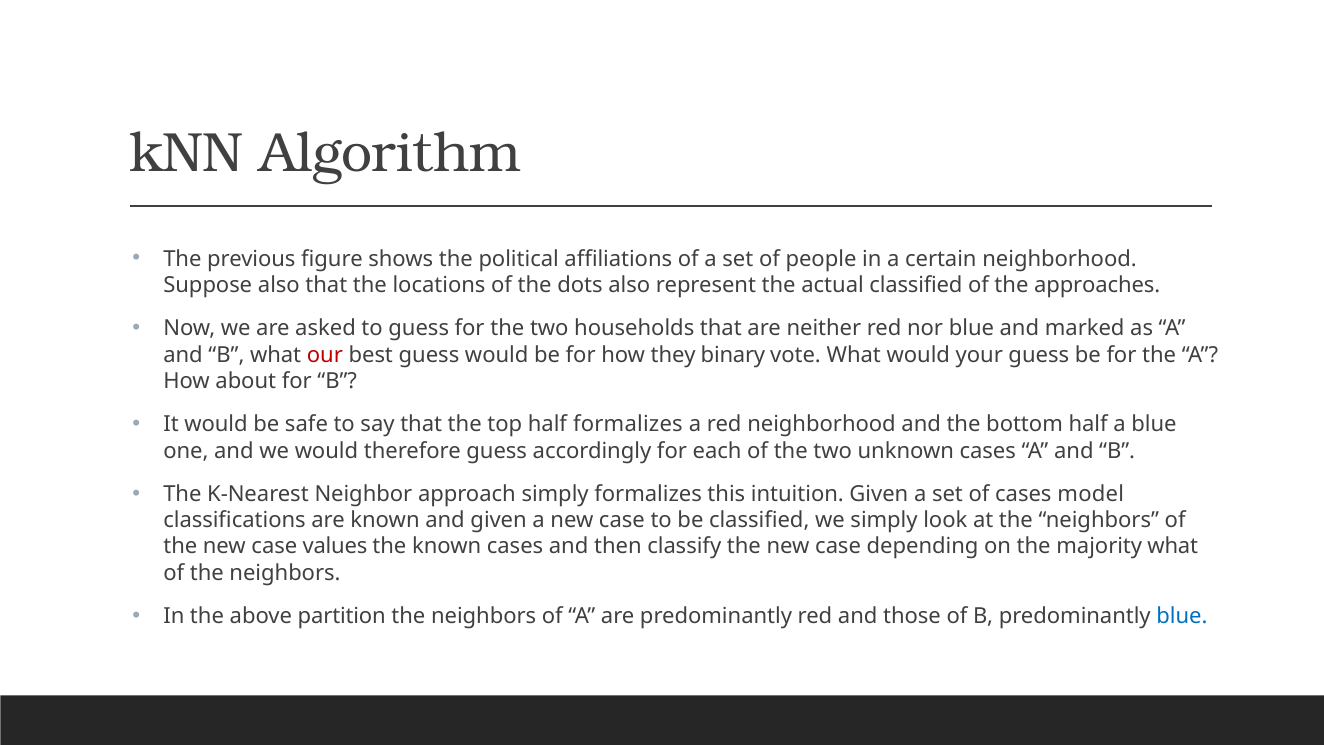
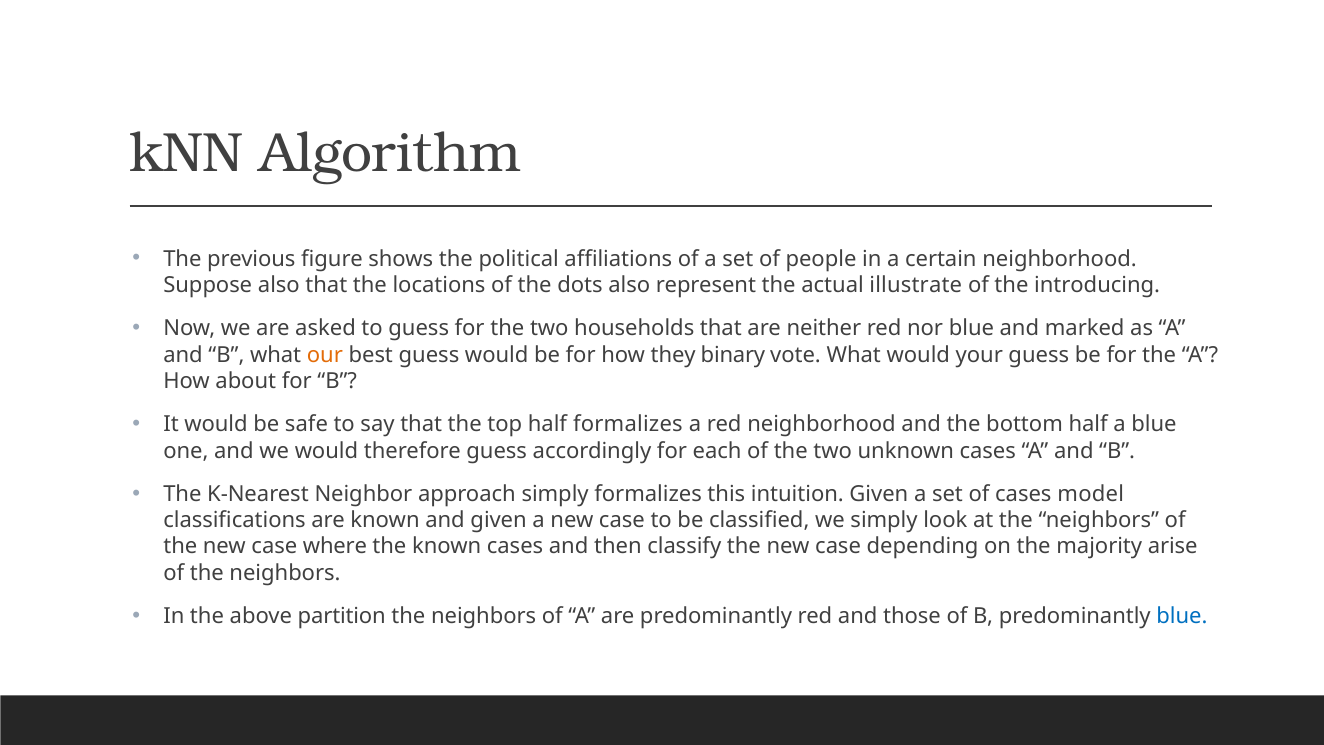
actual classified: classified -> illustrate
approaches: approaches -> introducing
our colour: red -> orange
values: values -> where
majority what: what -> arise
